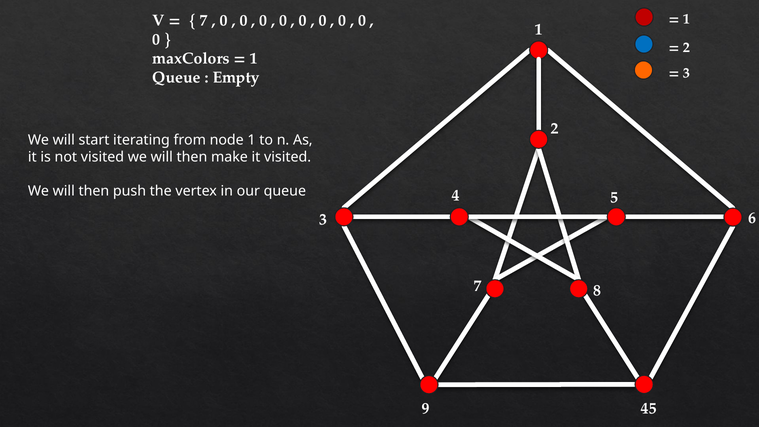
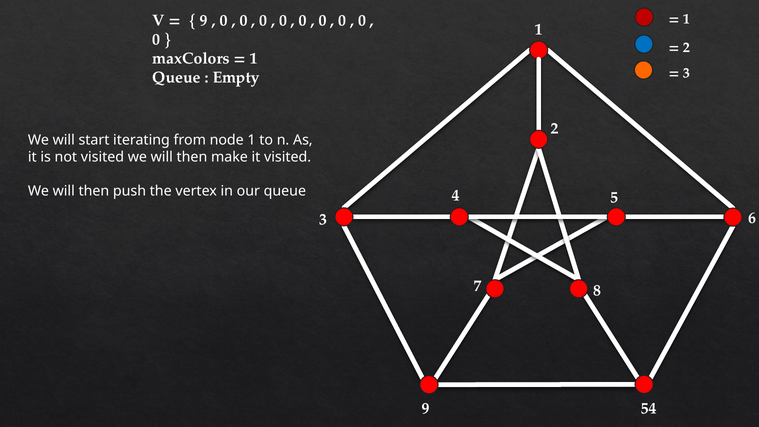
7 at (204, 20): 7 -> 9
45: 45 -> 54
